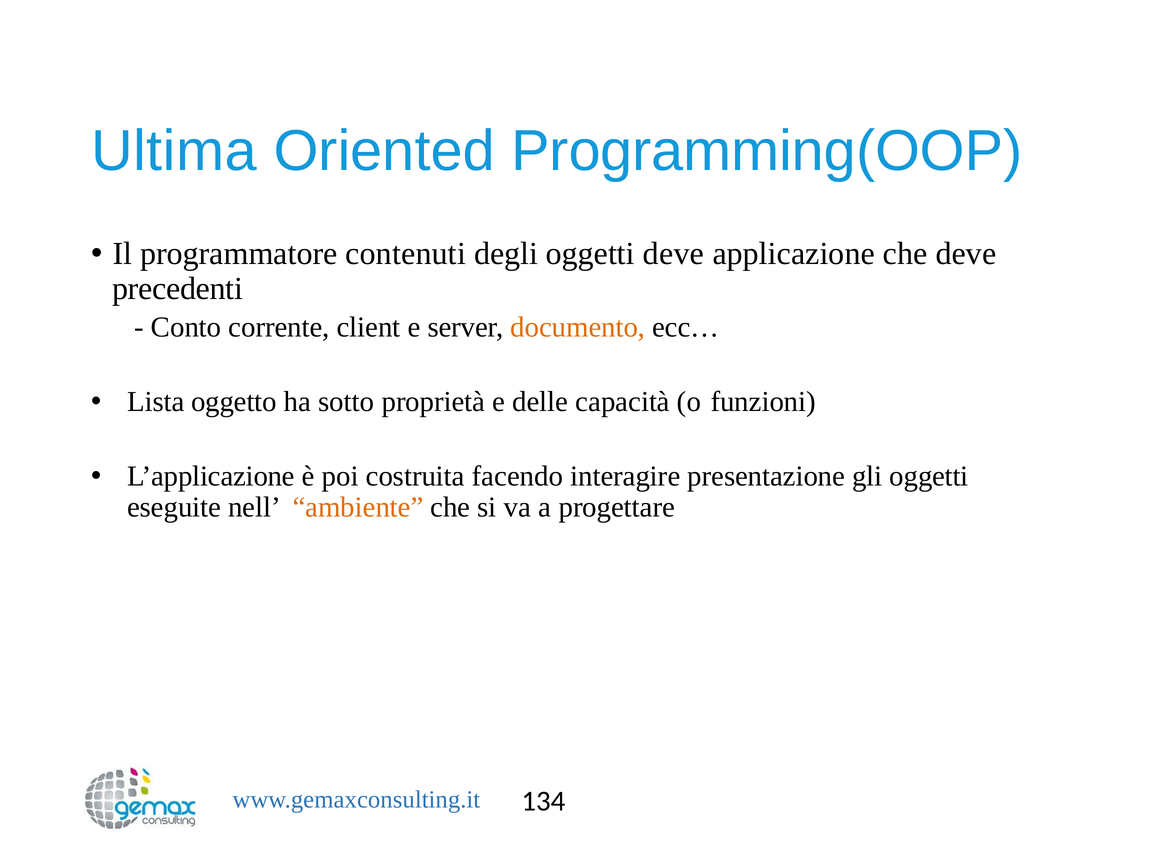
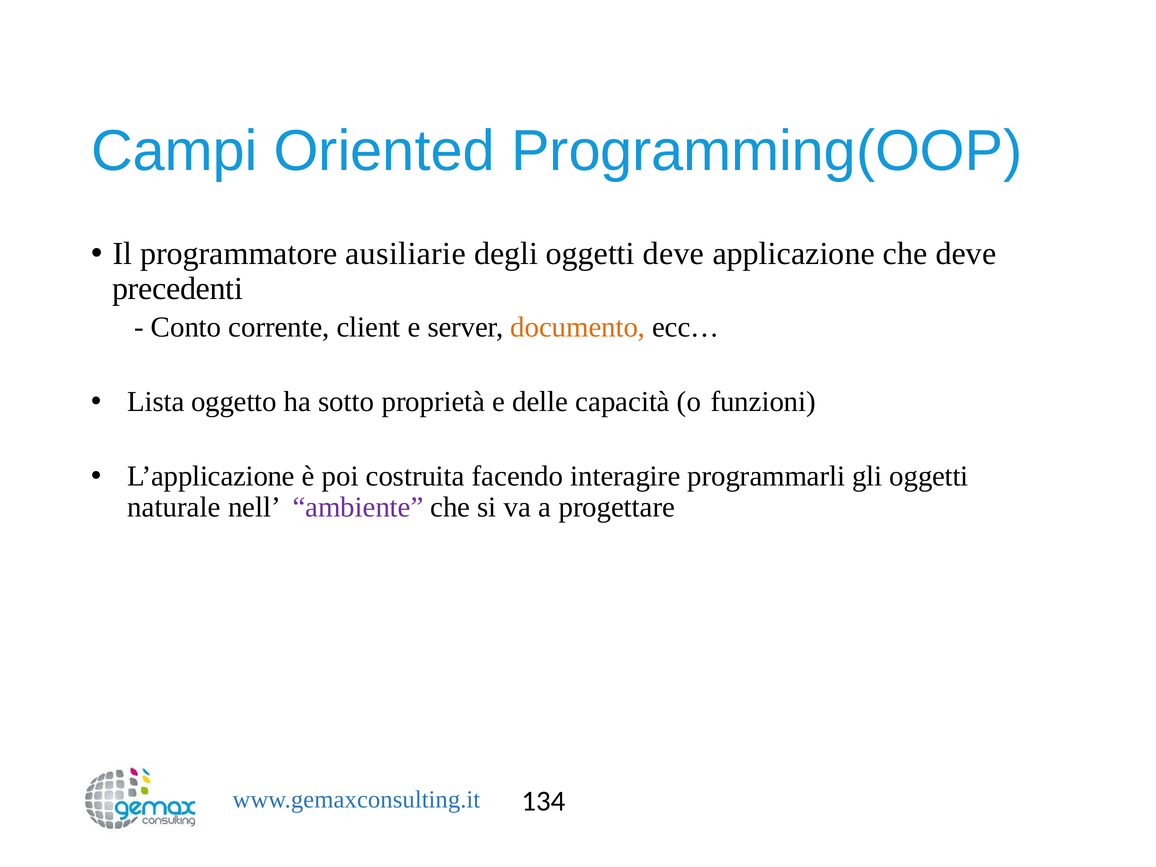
Ultima: Ultima -> Campi
contenuti: contenuti -> ausiliarie
presentazione: presentazione -> programmarli
eseguite: eseguite -> naturale
ambiente colour: orange -> purple
